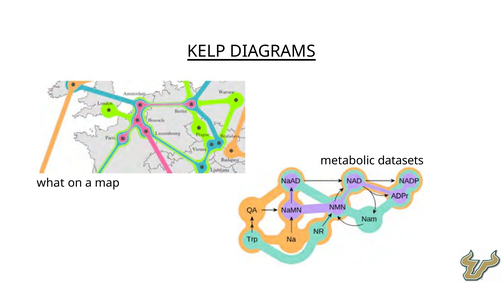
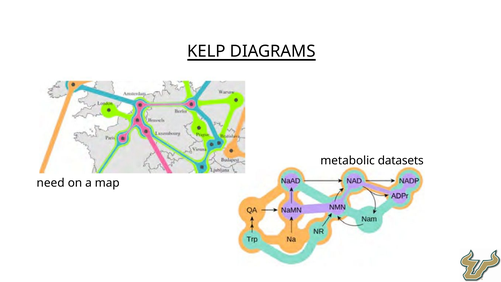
what: what -> need
